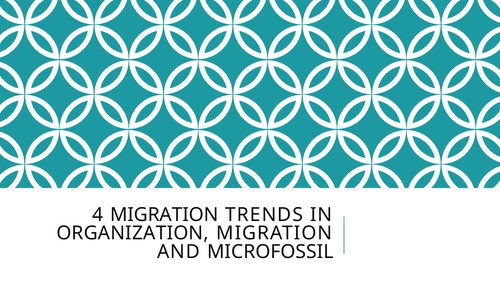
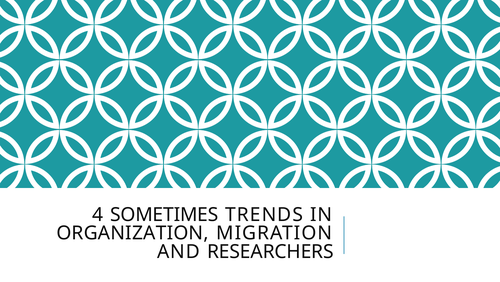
4 MIGRATION: MIGRATION -> SOMETIMES
MICROFOSSIL: MICROFOSSIL -> RESEARCHERS
